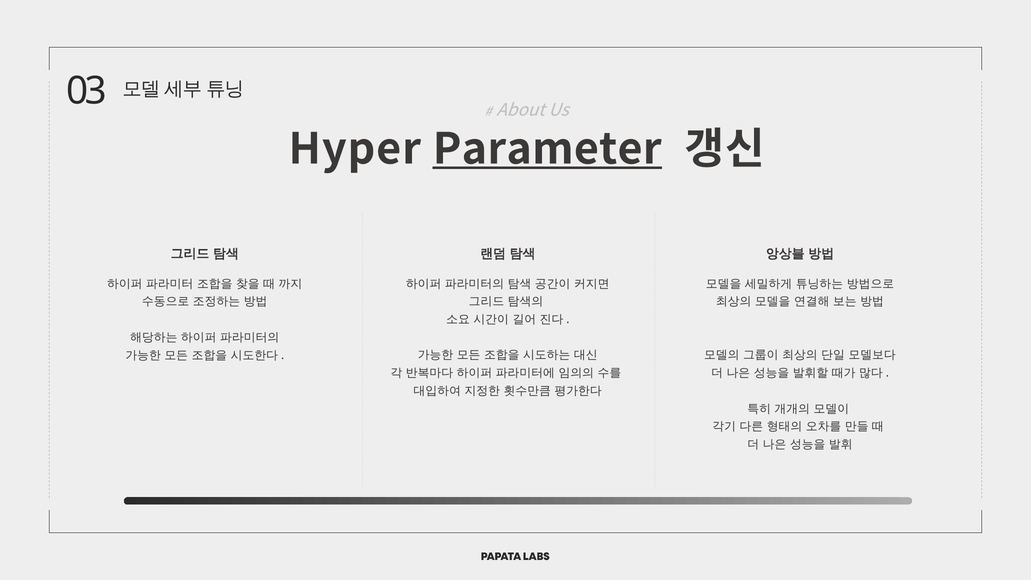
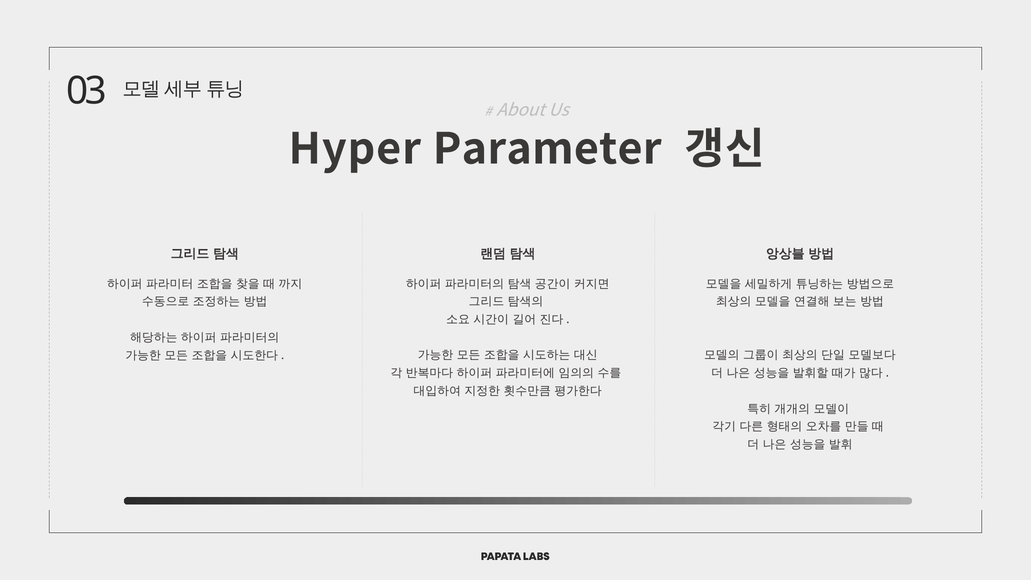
Parameter underline: present -> none
